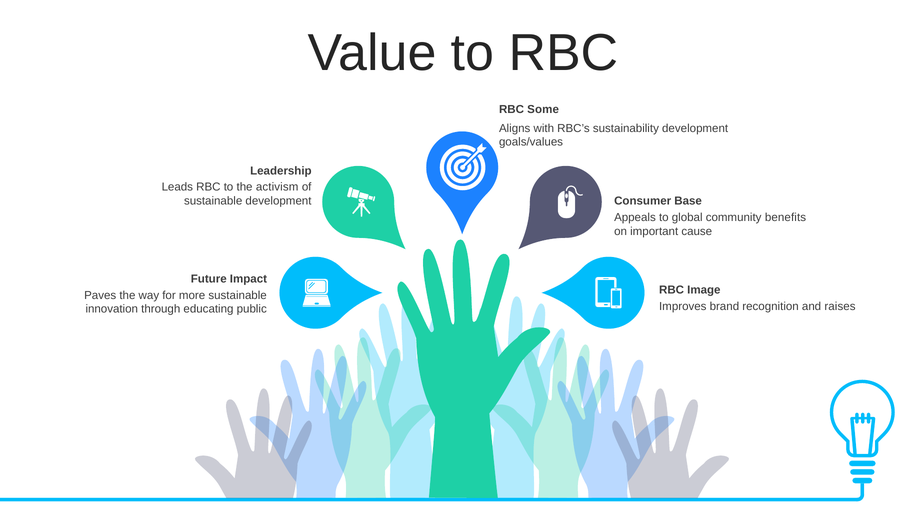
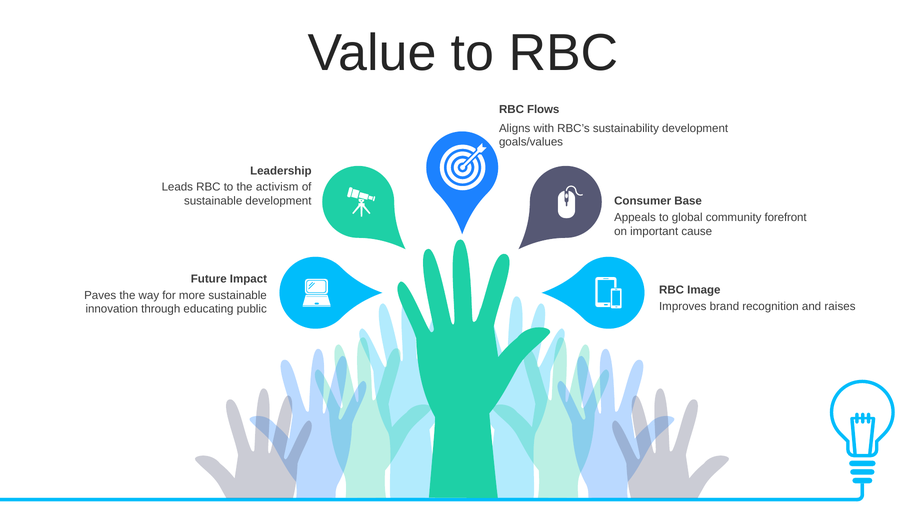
Some: Some -> Flows
benefits: benefits -> forefront
